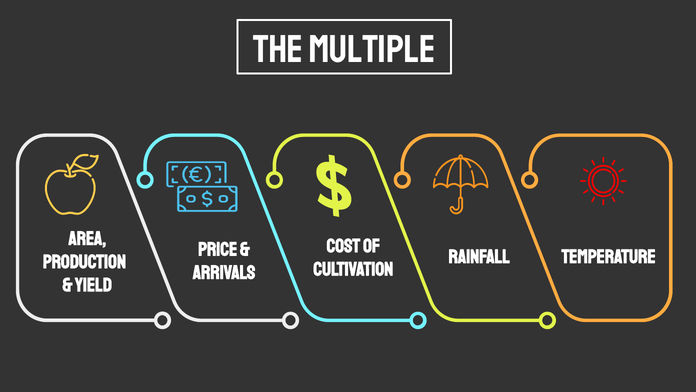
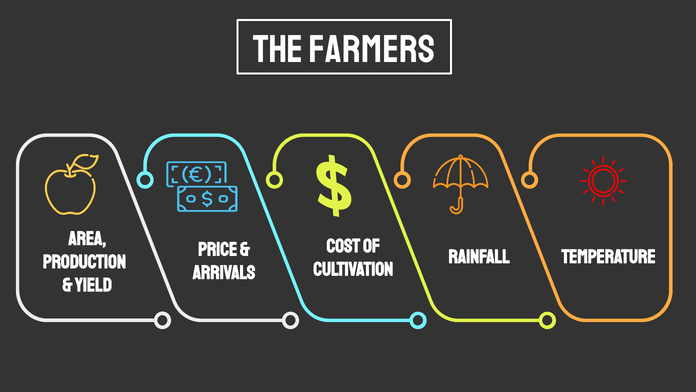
multiple: multiple -> farmers
